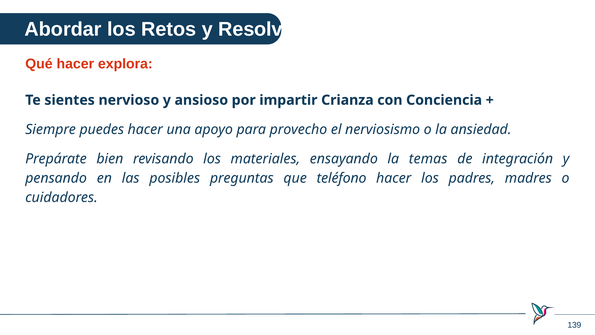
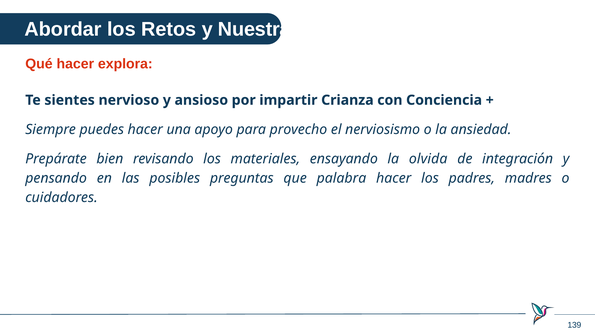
Resolver: Resolver -> Nuestras
temas: temas -> olvida
teléfono: teléfono -> palabra
